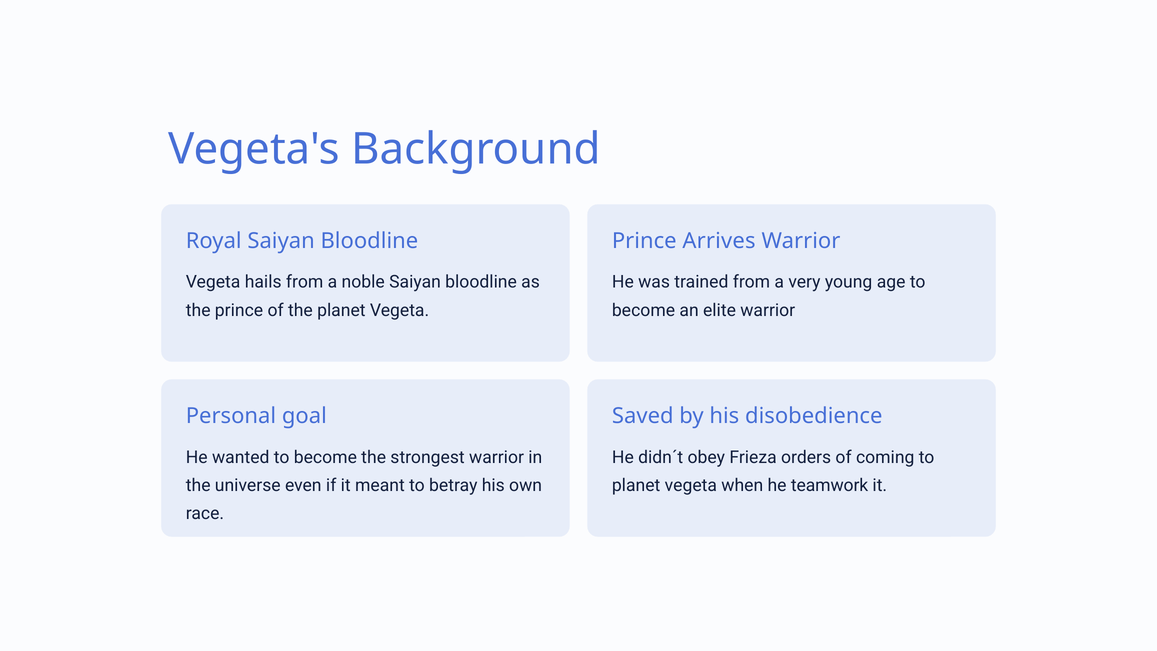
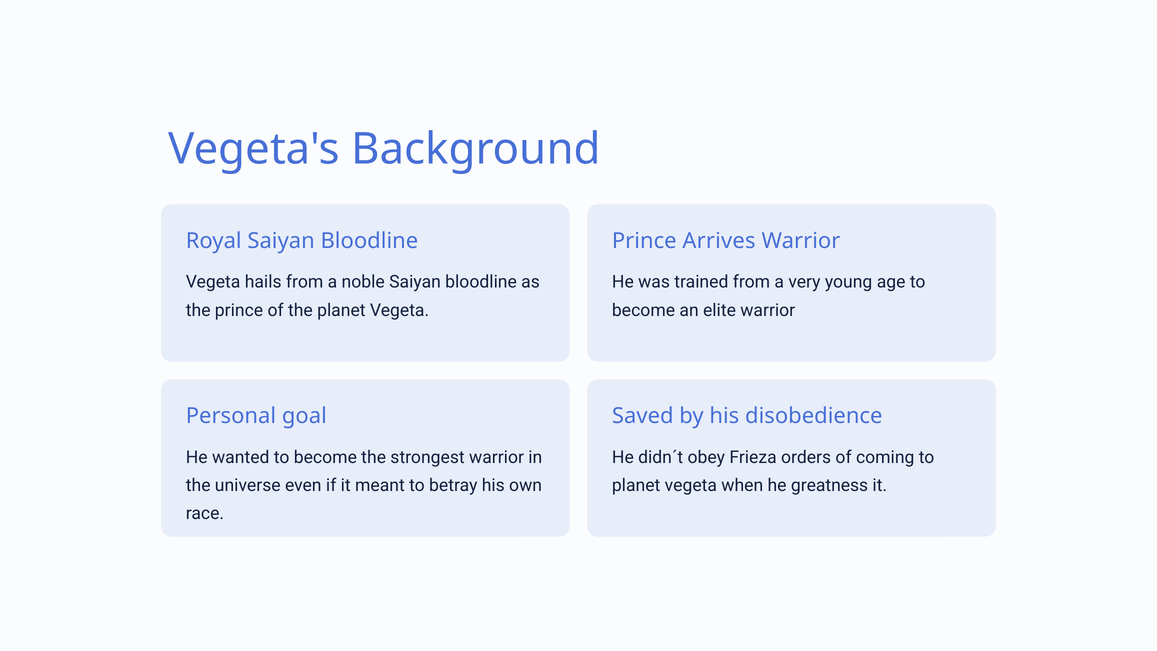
teamwork: teamwork -> greatness
